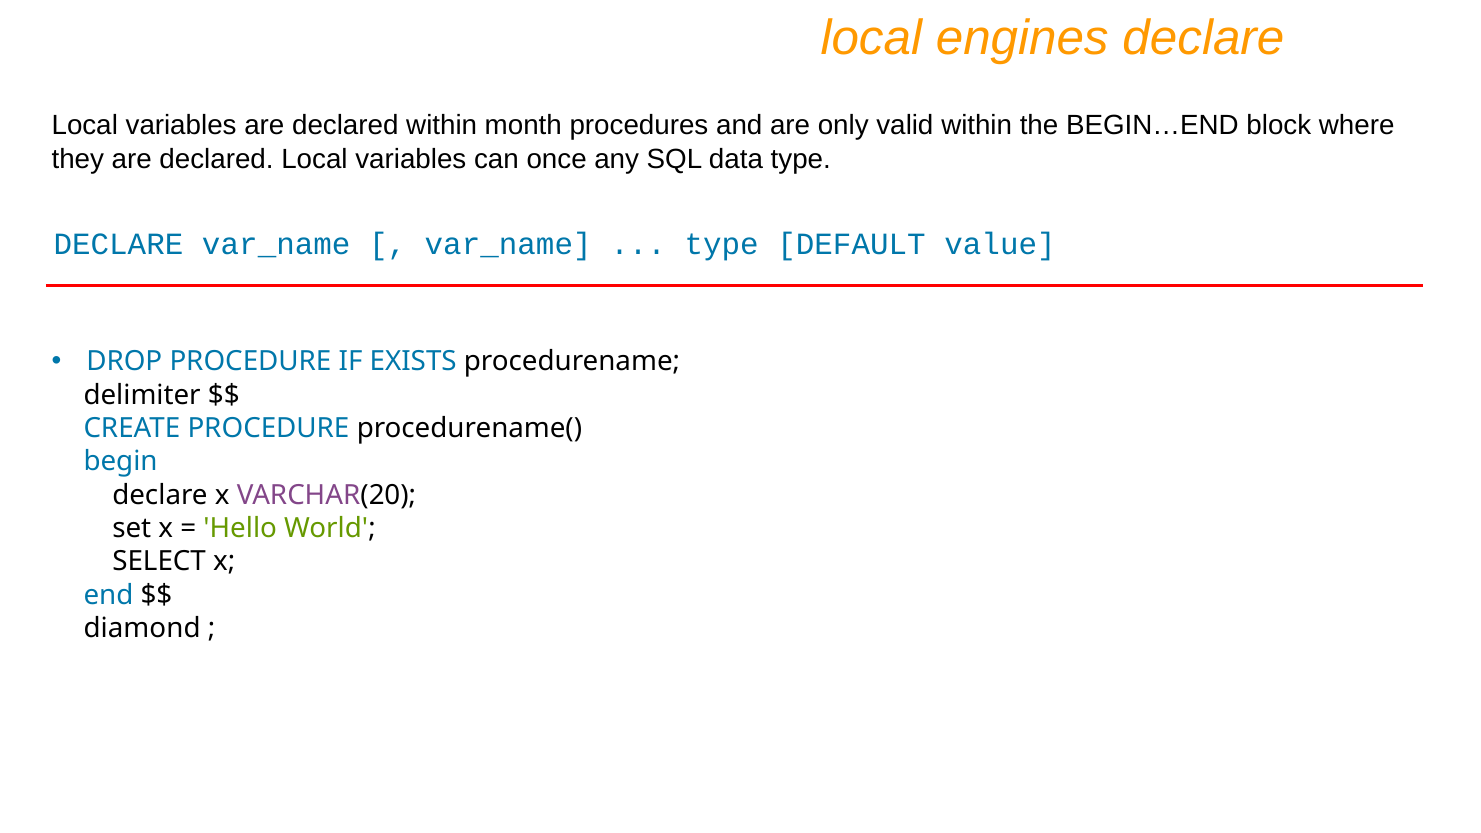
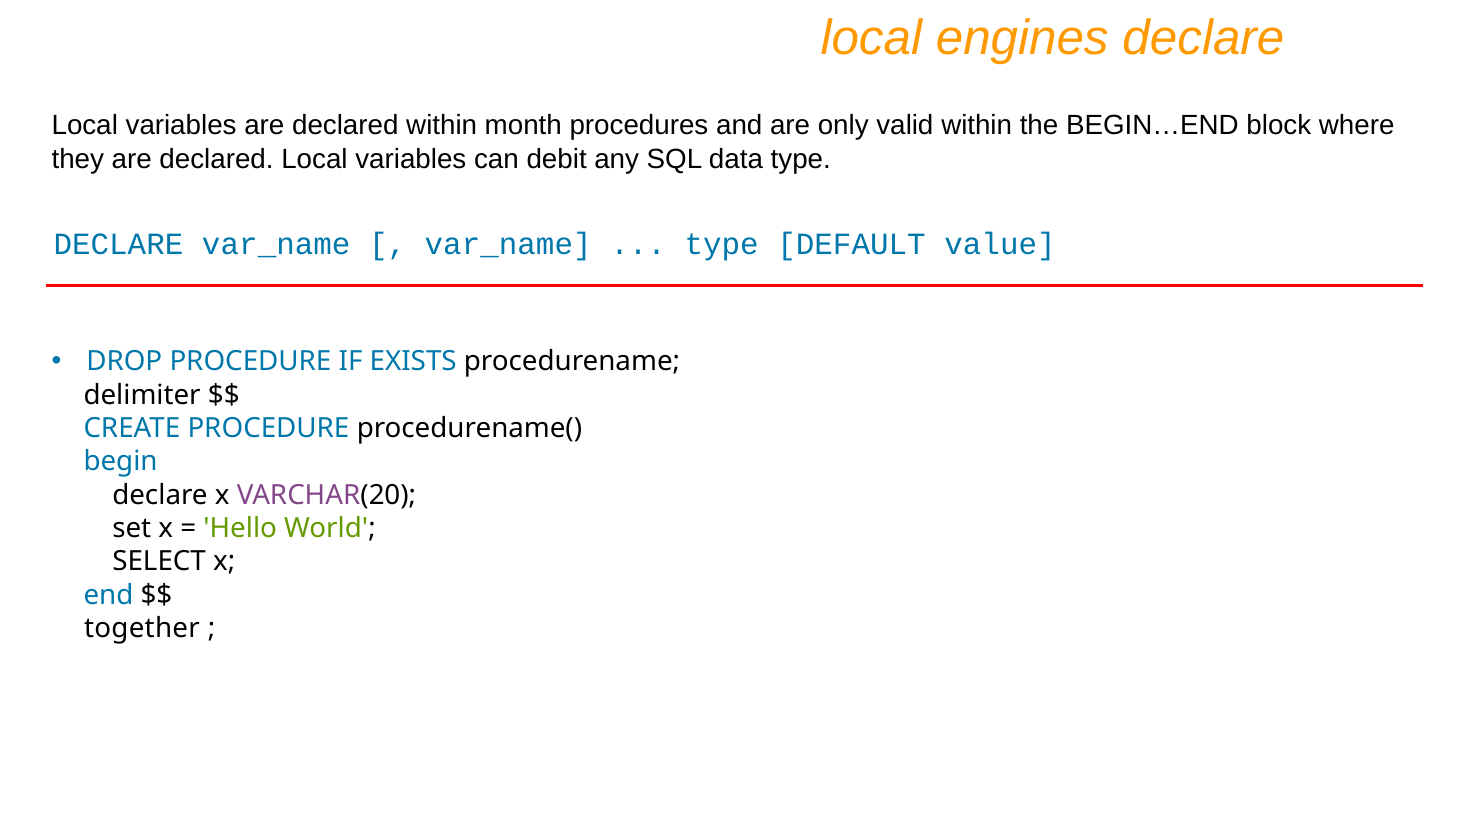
once: once -> debit
diamond: diamond -> together
